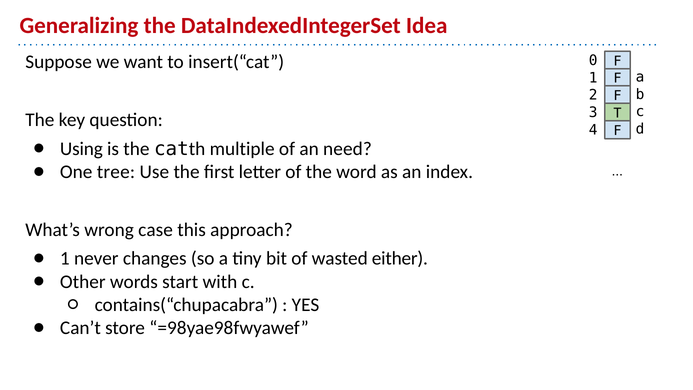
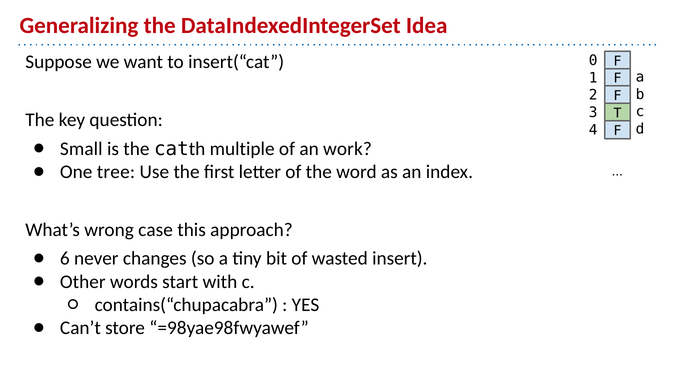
Using: Using -> Small
need: need -> work
1 at (65, 258): 1 -> 6
either: either -> insert
